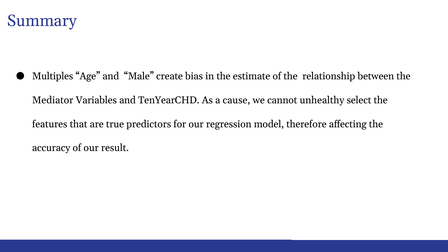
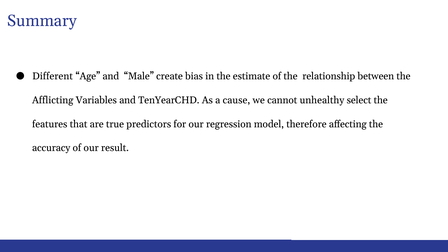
Multiples: Multiples -> Different
Mediator: Mediator -> Afflicting
